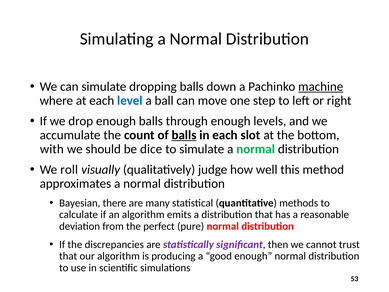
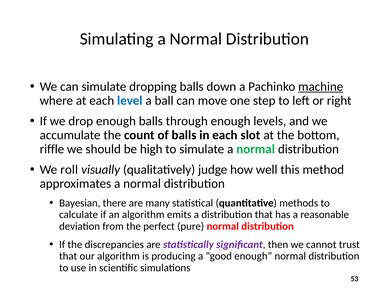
balls at (184, 135) underline: present -> none
with: with -> riffle
dice: dice -> high
